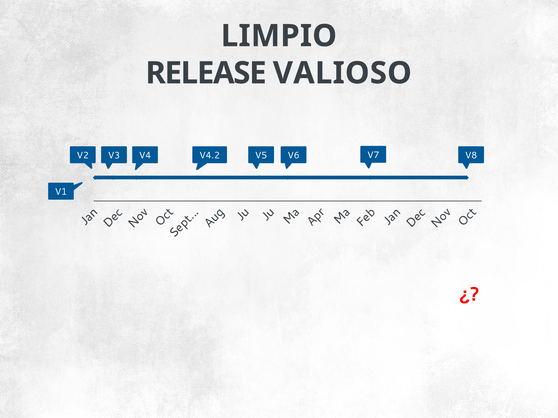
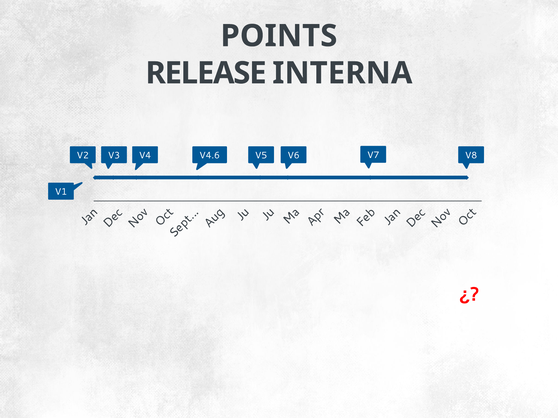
LIMPIO: LIMPIO -> POINTS
VALIOSO: VALIOSO -> INTERNA
V4.2: V4.2 -> V4.6
